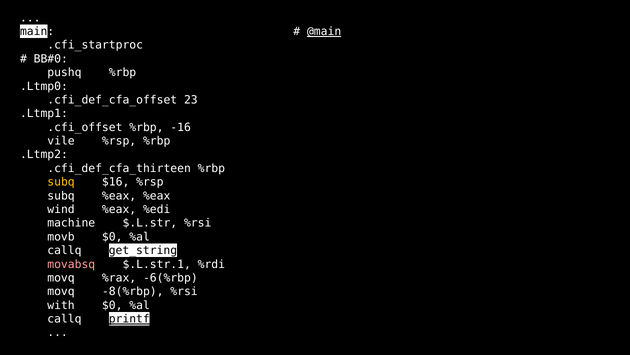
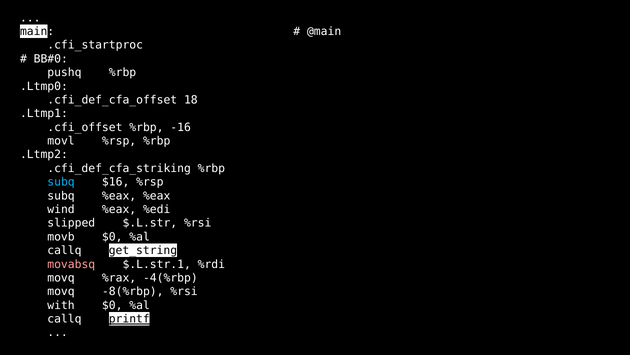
@main underline: present -> none
23: 23 -> 18
vile: vile -> movl
.cfi_def_cfa_thirteen: .cfi_def_cfa_thirteen -> .cfi_def_cfa_striking
subq at (61, 182) colour: yellow -> light blue
machine: machine -> slipped
-6(%rbp: -6(%rbp -> -4(%rbp
